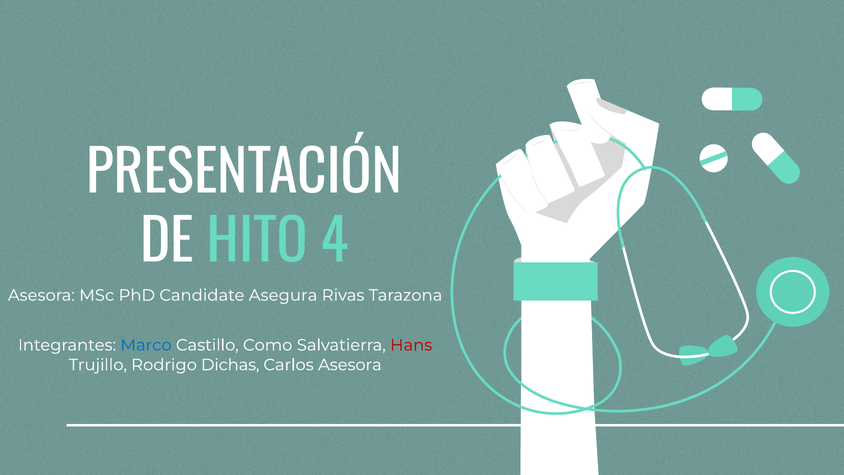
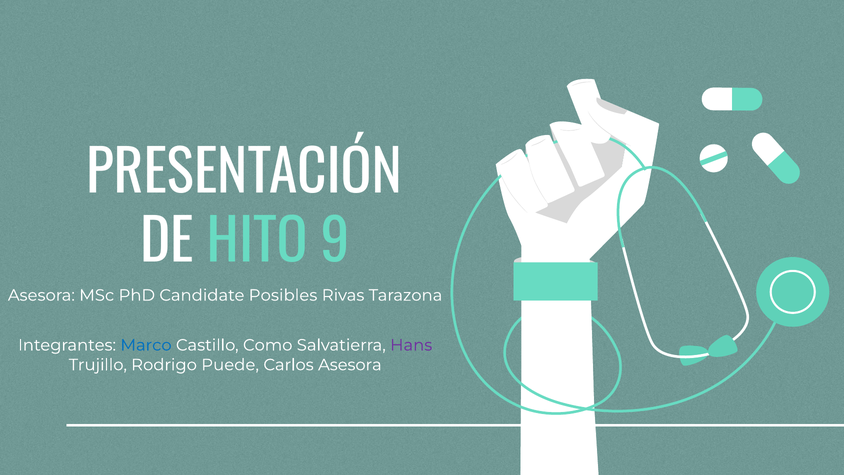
4: 4 -> 9
Asegura: Asegura -> Posibles
Hans colour: red -> purple
Dichas: Dichas -> Puede
